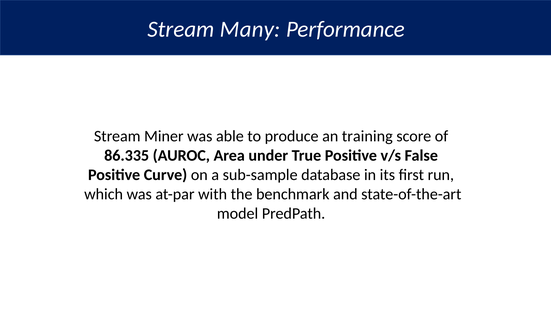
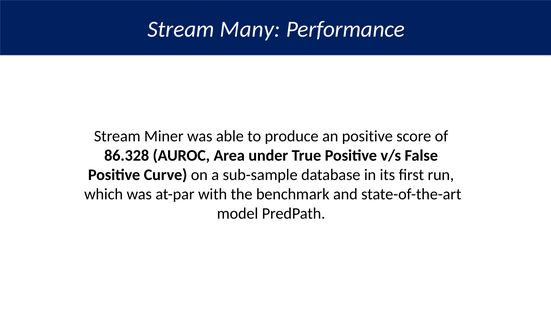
an training: training -> positive
86.335: 86.335 -> 86.328
